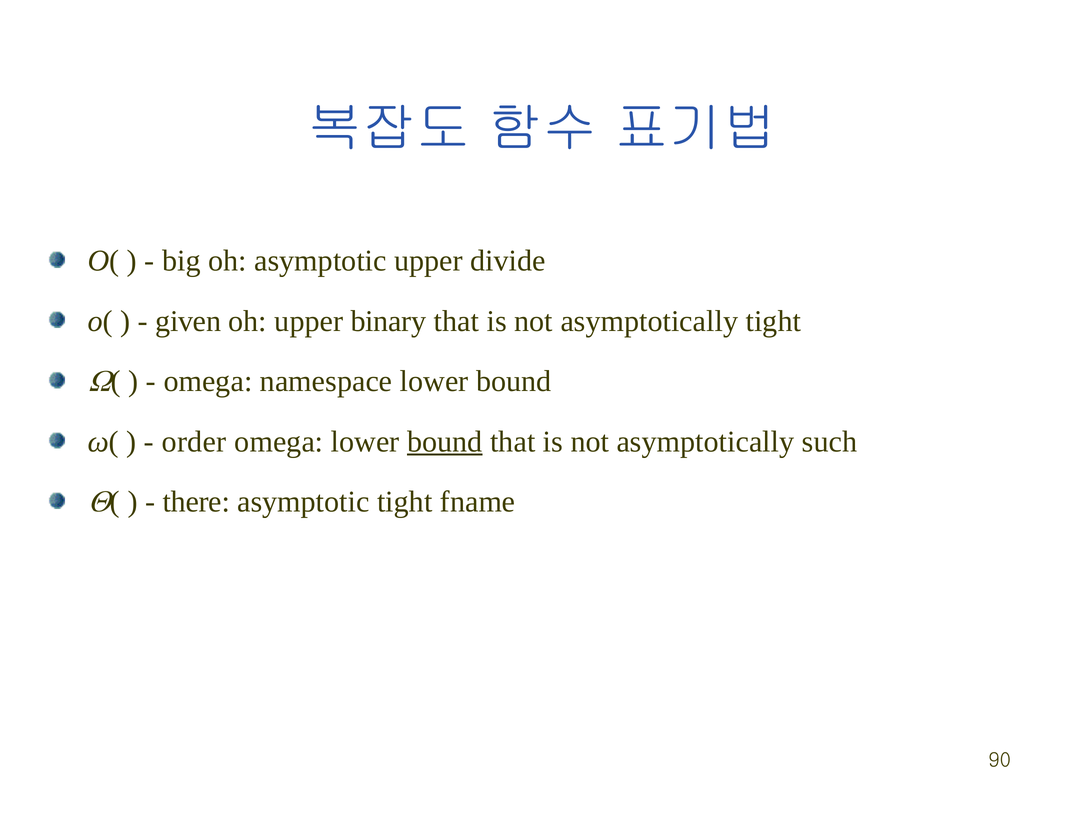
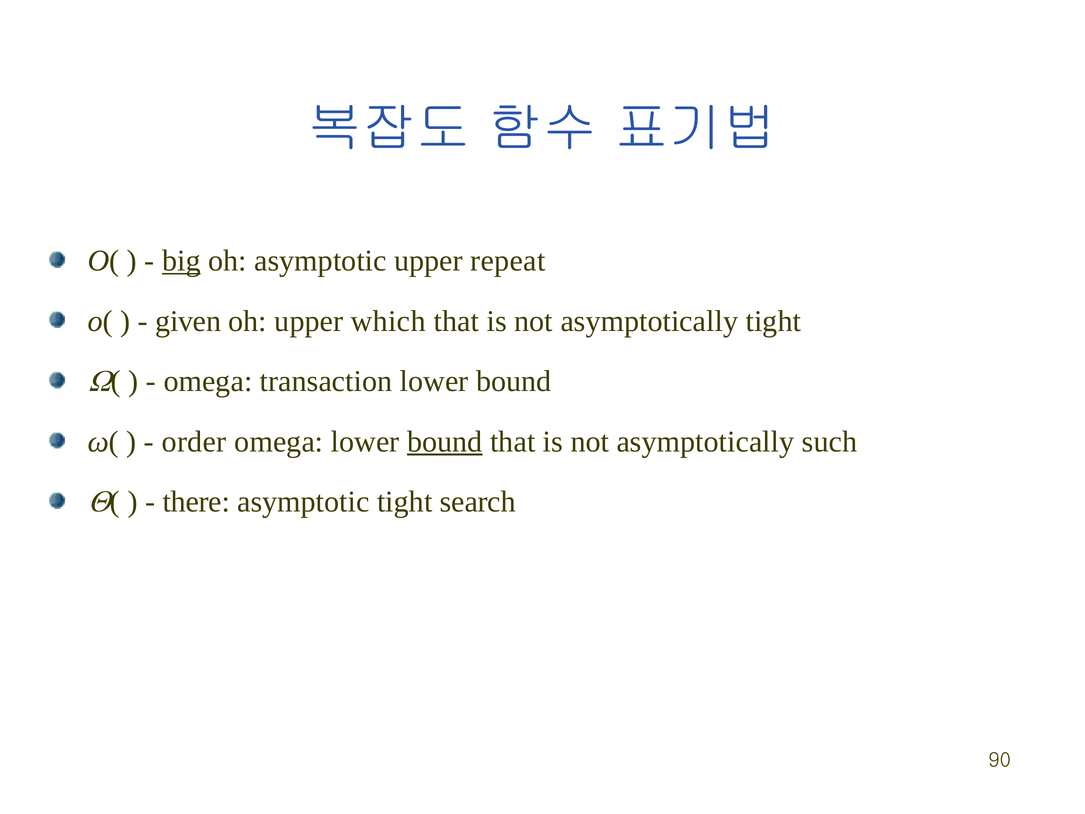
big underline: none -> present
divide: divide -> repeat
binary: binary -> which
namespace: namespace -> transaction
fname: fname -> search
